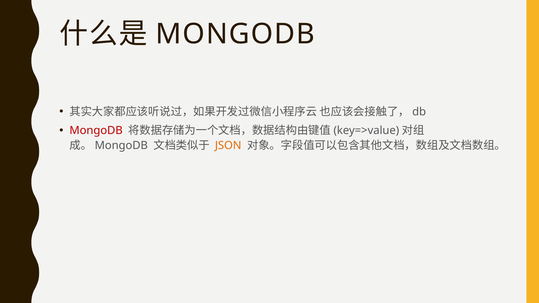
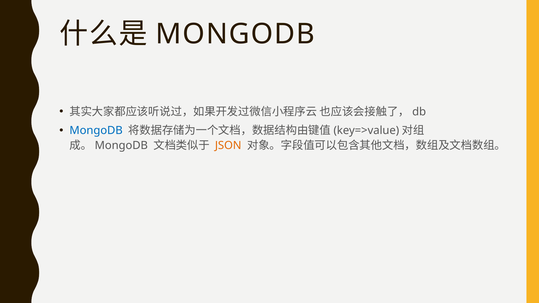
MongoDB at (96, 131) colour: red -> blue
